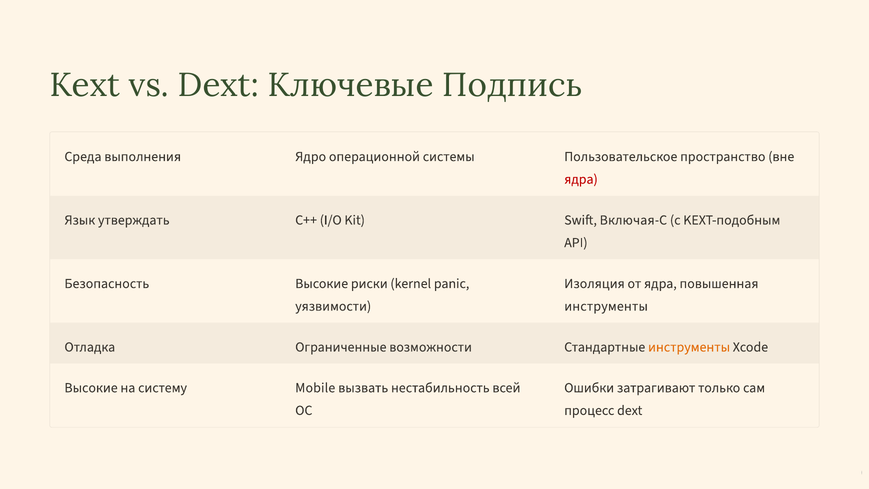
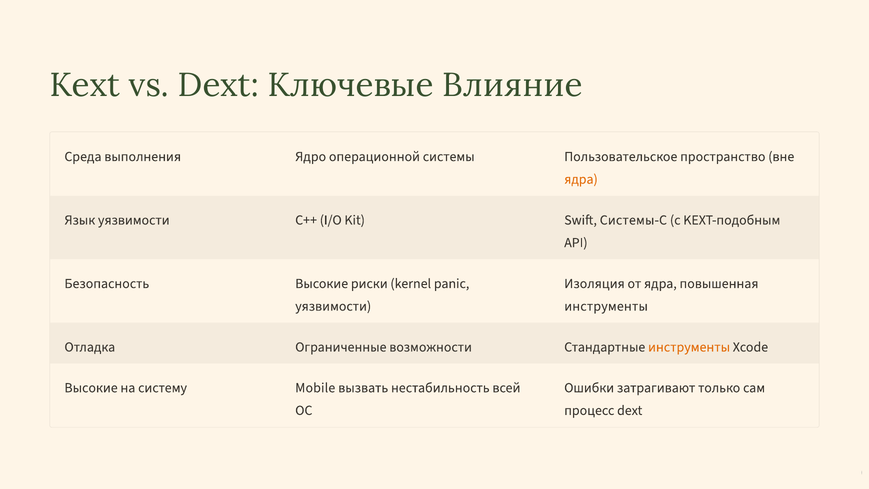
Подпись: Подпись -> Влияние
ядра at (581, 179) colour: red -> orange
Язык утверждать: утверждать -> уязвимости
Включая-C: Включая-C -> Системы-C
